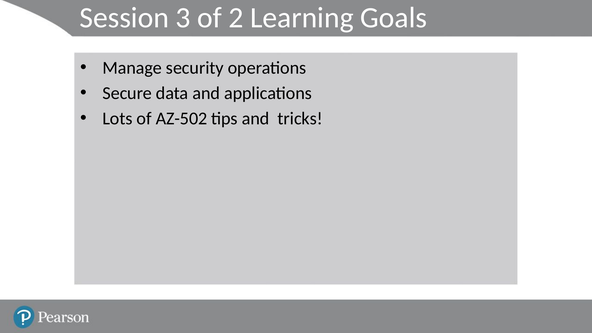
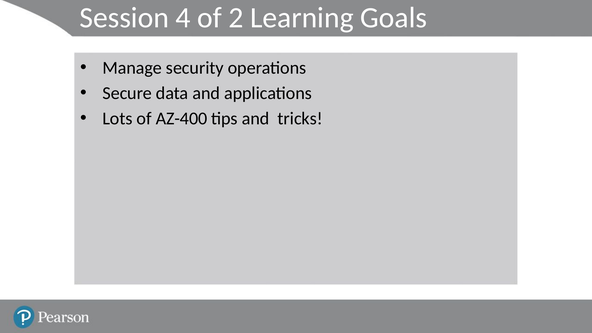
3: 3 -> 4
AZ-502: AZ-502 -> AZ-400
